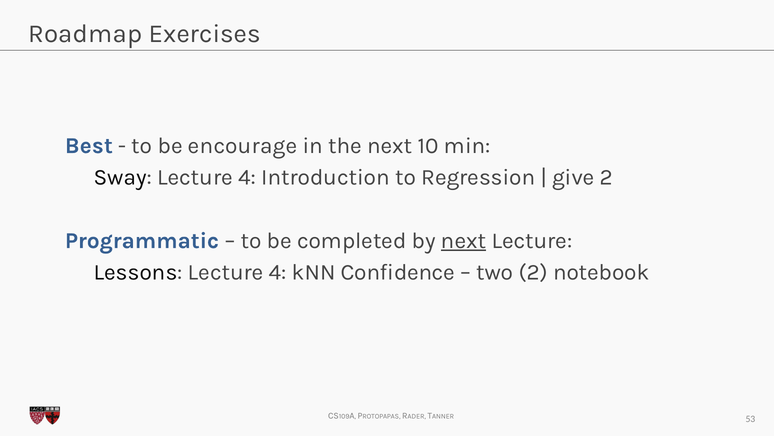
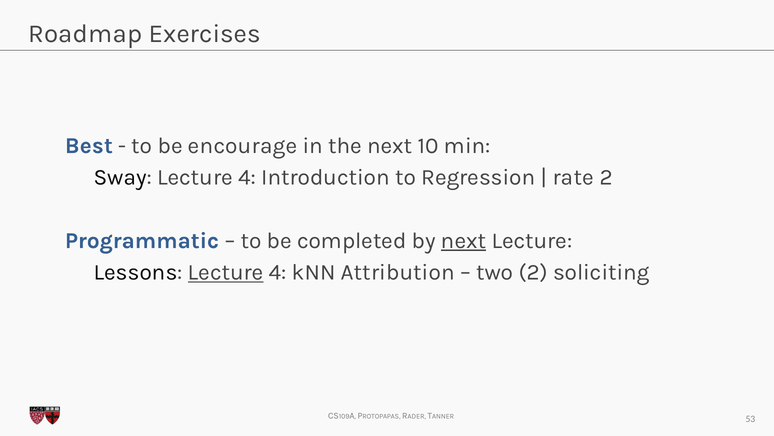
give: give -> rate
Lecture at (226, 272) underline: none -> present
Confidence: Confidence -> Attribution
notebook: notebook -> soliciting
